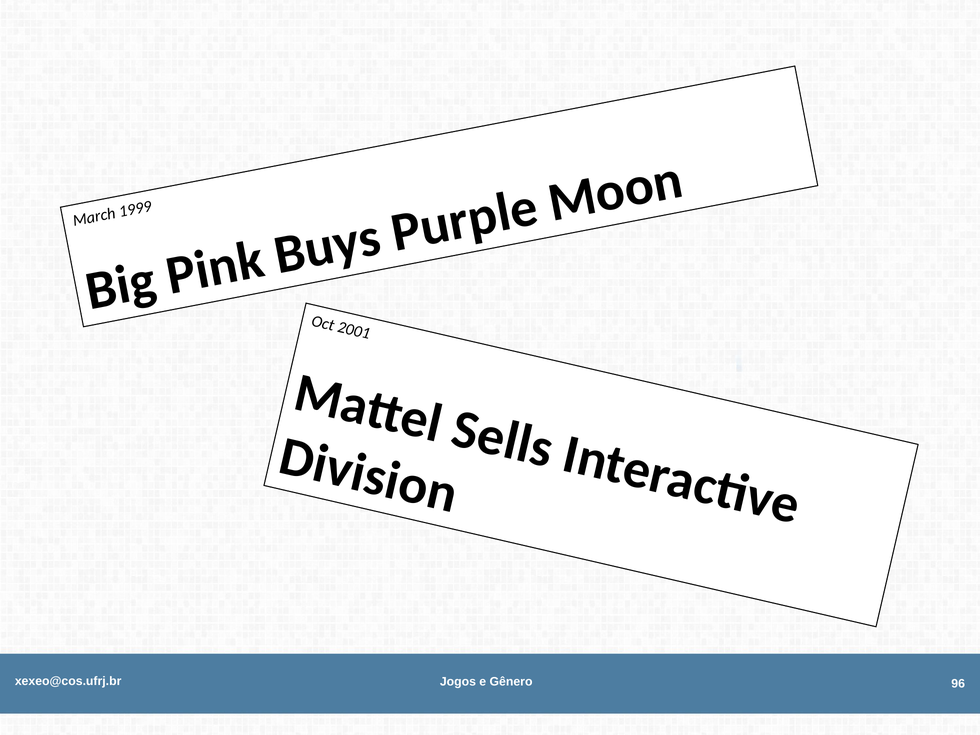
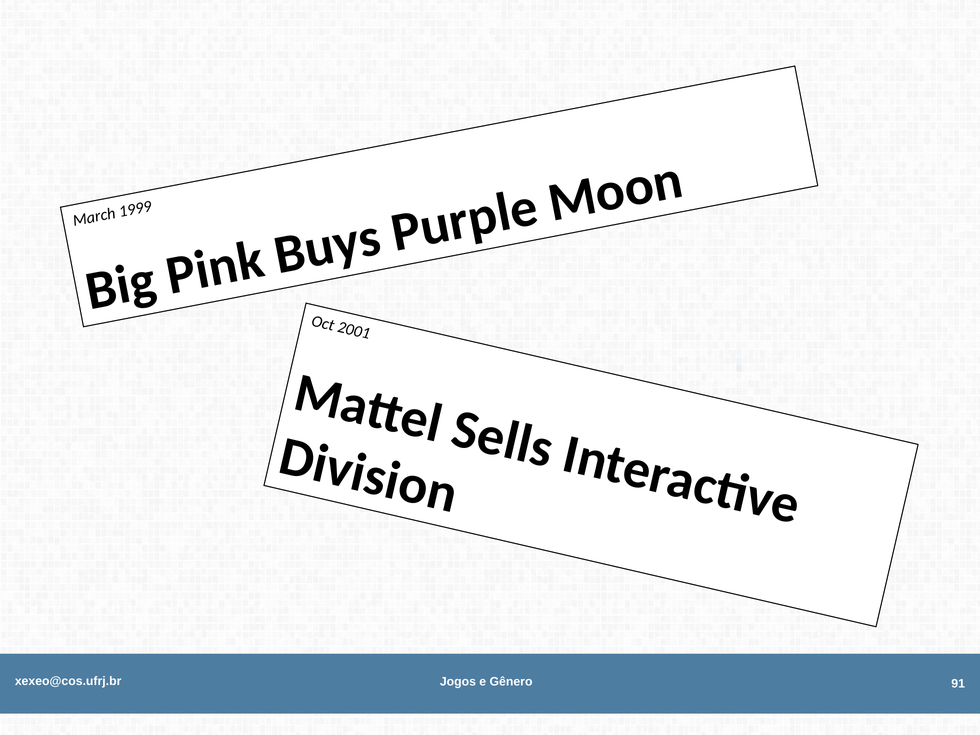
96: 96 -> 91
